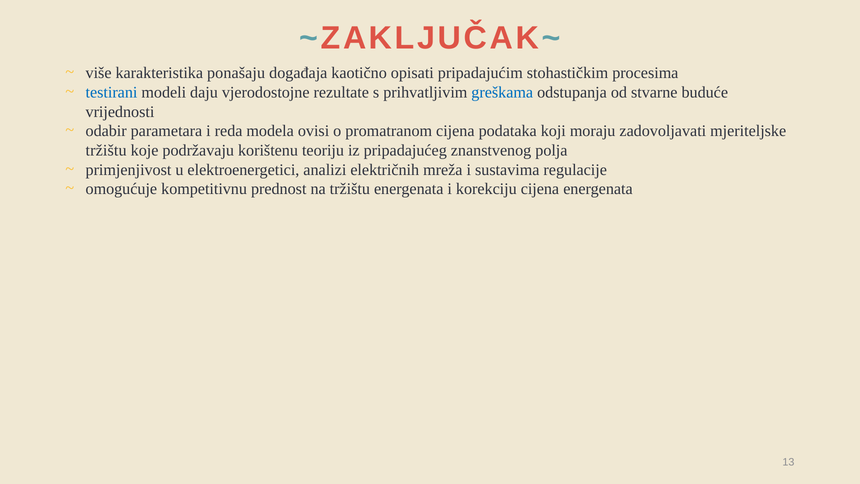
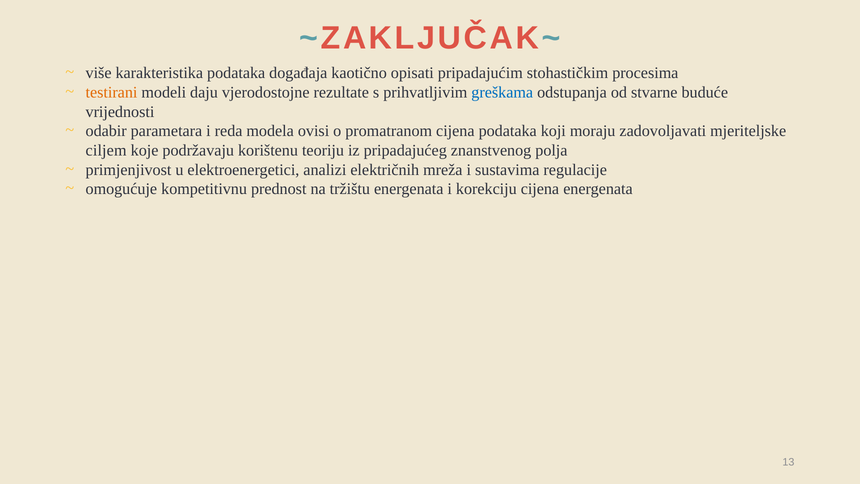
karakteristika ponašaju: ponašaju -> podataka
testirani colour: blue -> orange
tržištu at (106, 150): tržištu -> ciljem
